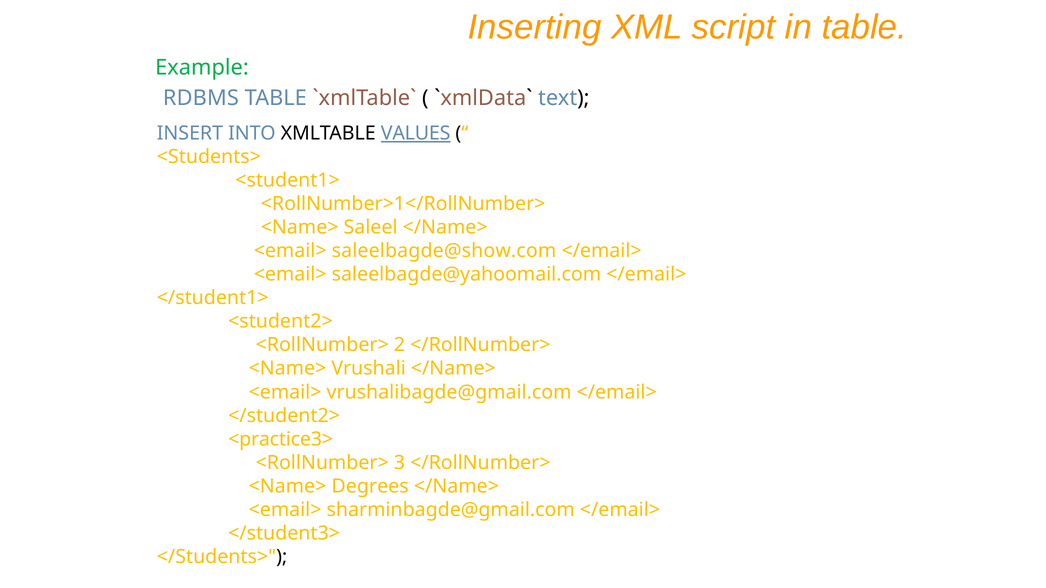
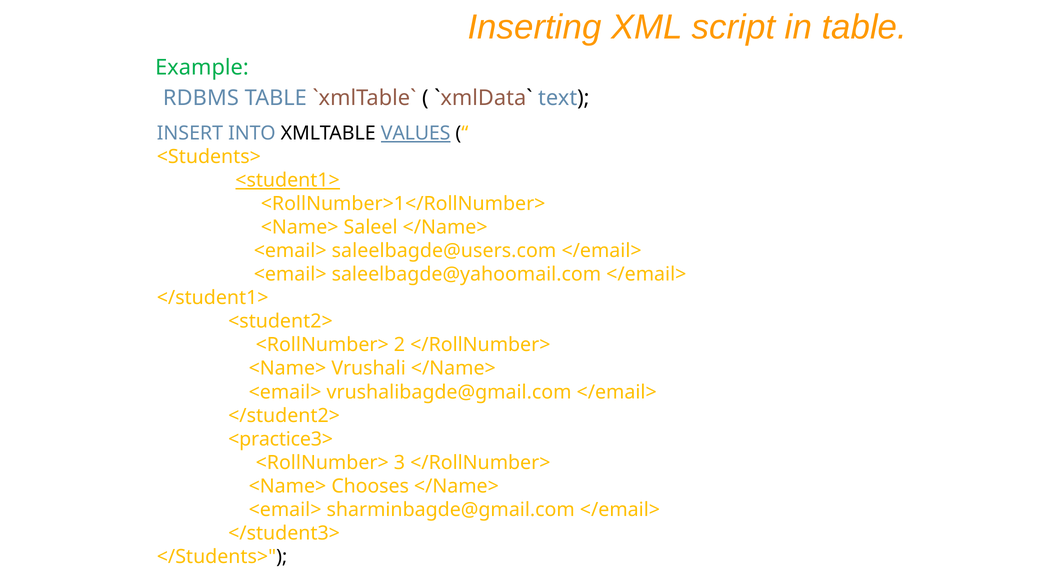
<student1> underline: none -> present
saleelbagde@show.com: saleelbagde@show.com -> saleelbagde@users.com
Degrees: Degrees -> Chooses
